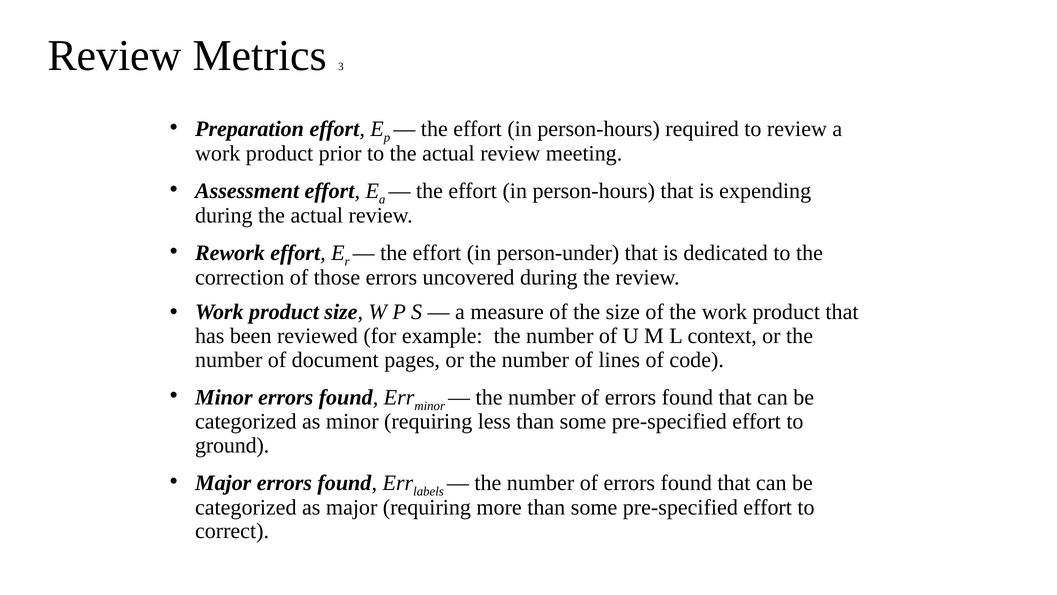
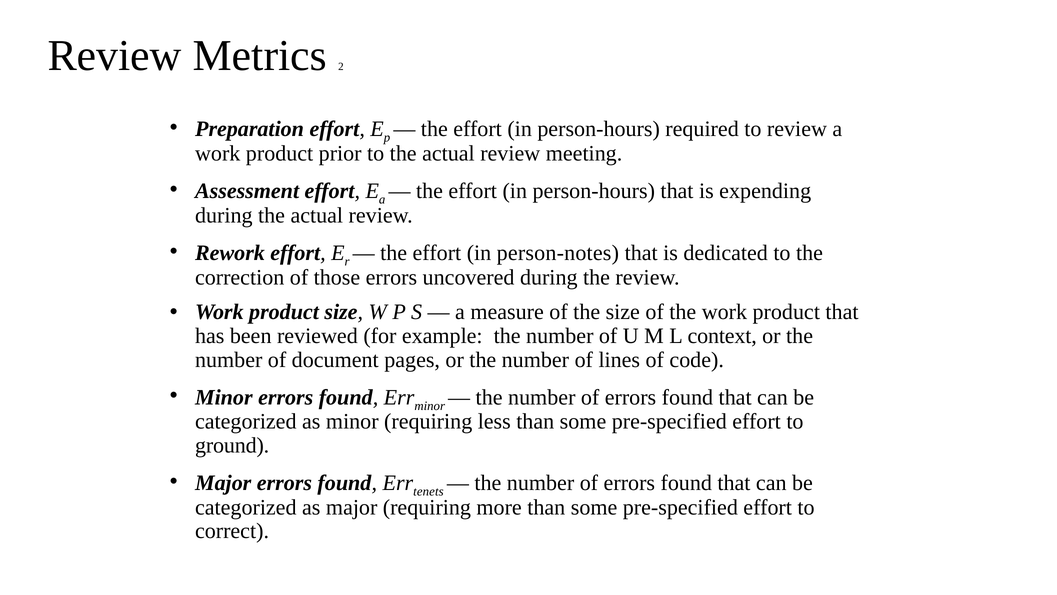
3: 3 -> 2
person-under: person-under -> person-notes
labels: labels -> tenets
